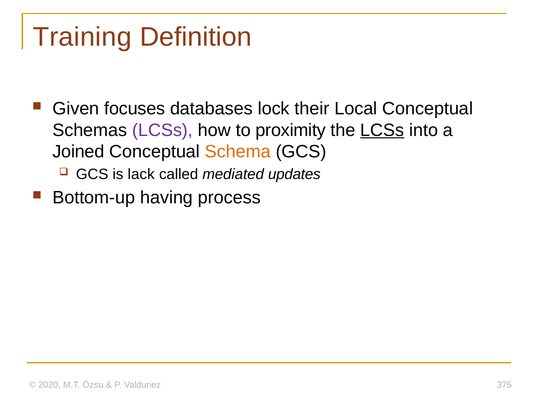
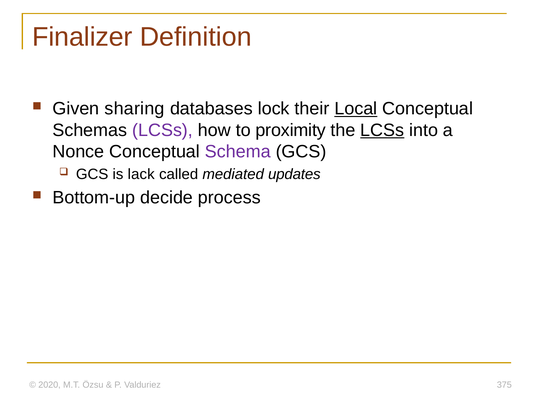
Training: Training -> Finalizer
focuses: focuses -> sharing
Local underline: none -> present
Joined: Joined -> Nonce
Schema colour: orange -> purple
having: having -> decide
